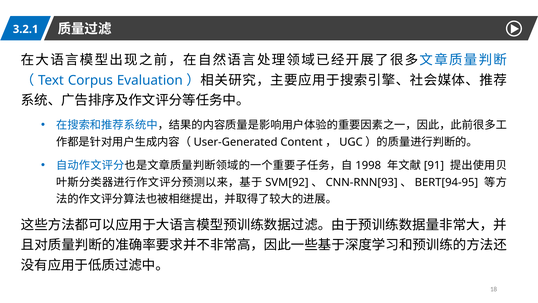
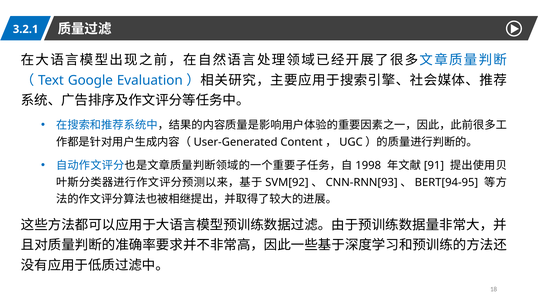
Corpus: Corpus -> Google
